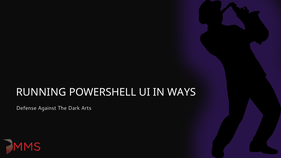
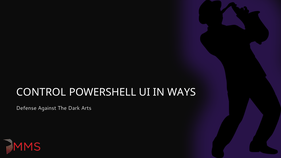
RUNNING: RUNNING -> CONTROL
